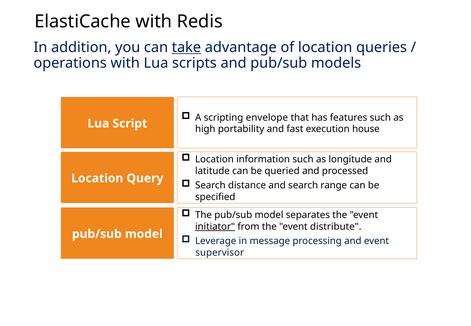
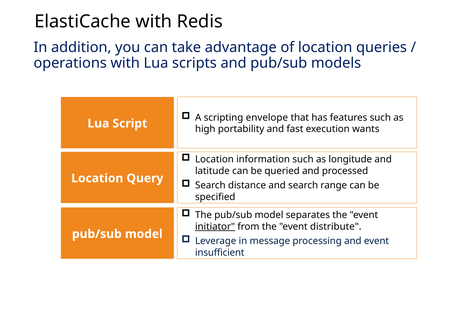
take underline: present -> none
house: house -> wants
supervisor: supervisor -> insufficient
